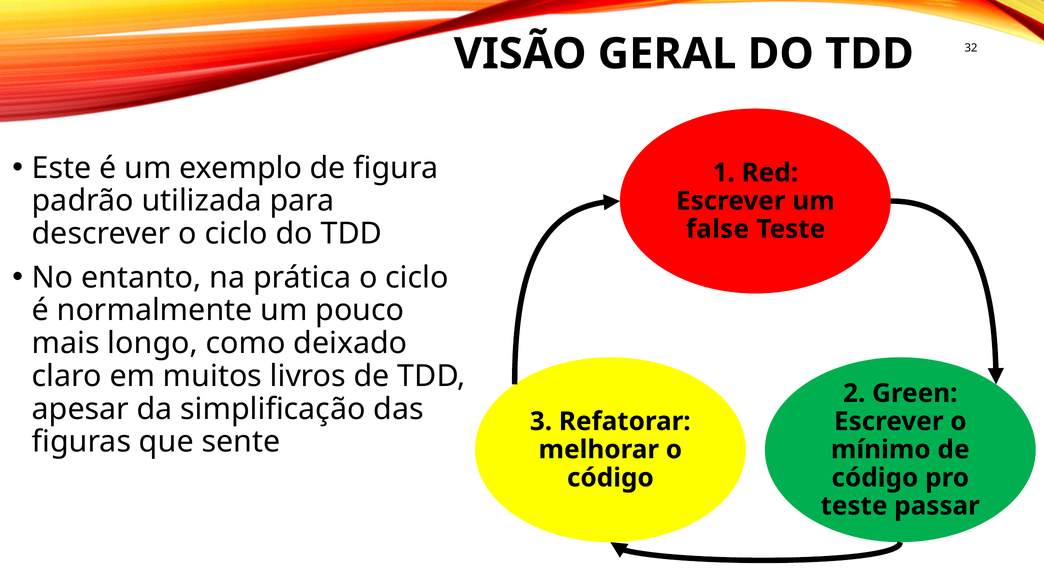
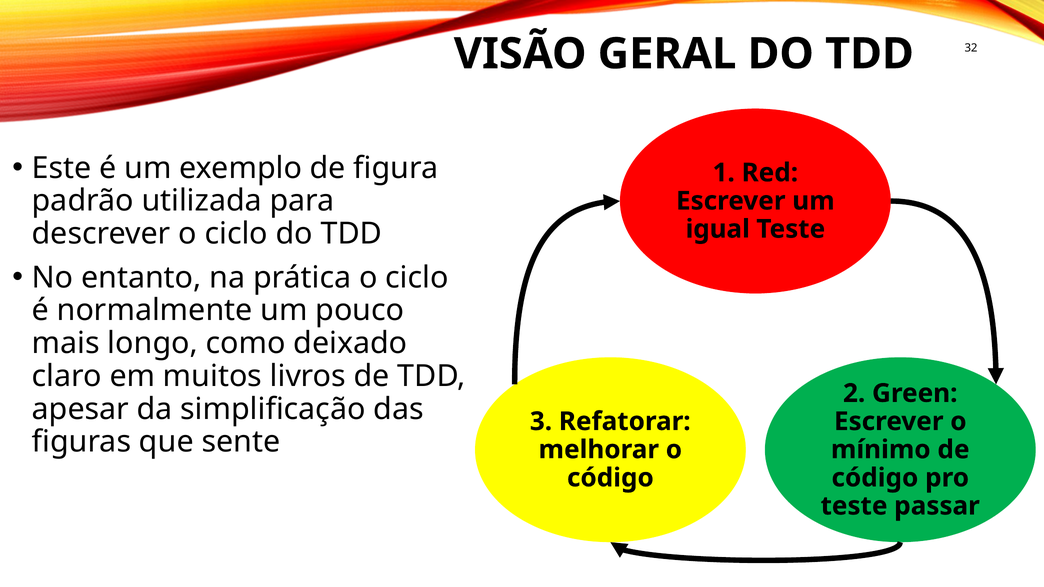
false: false -> igual
